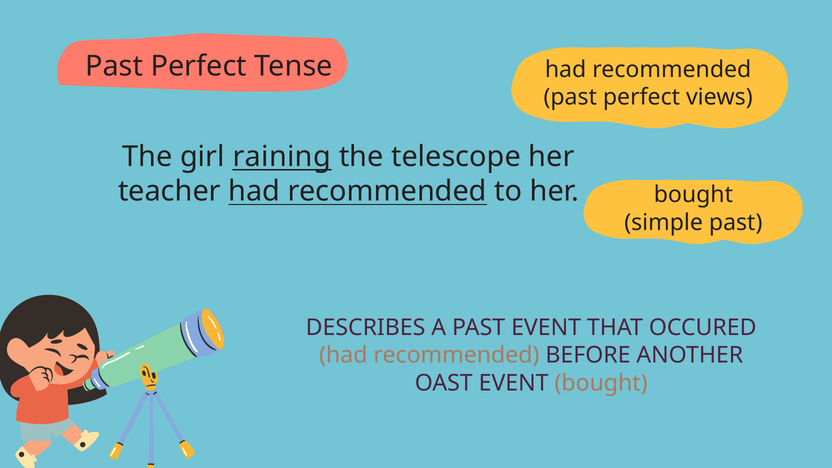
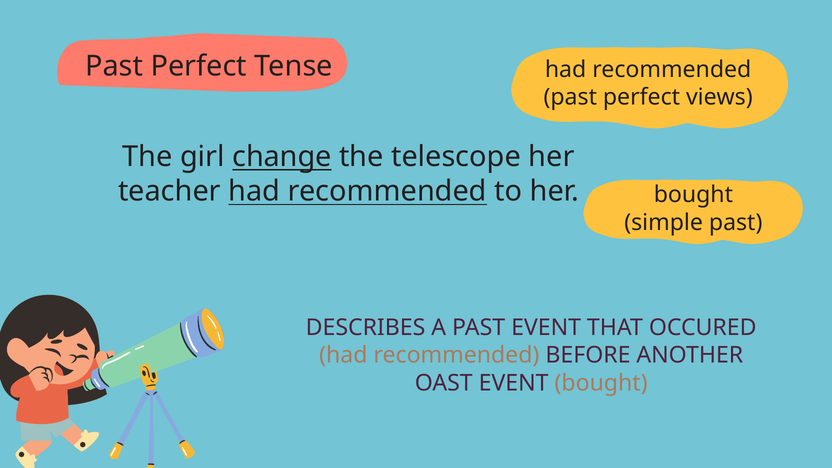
raining: raining -> change
